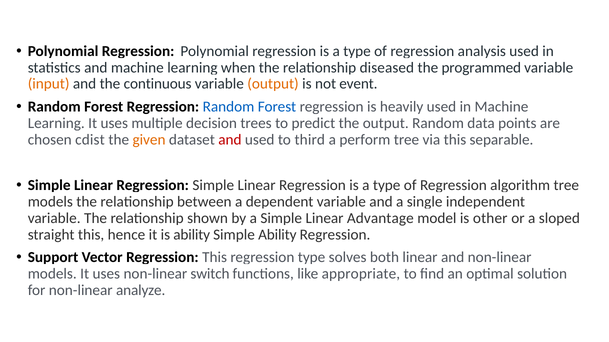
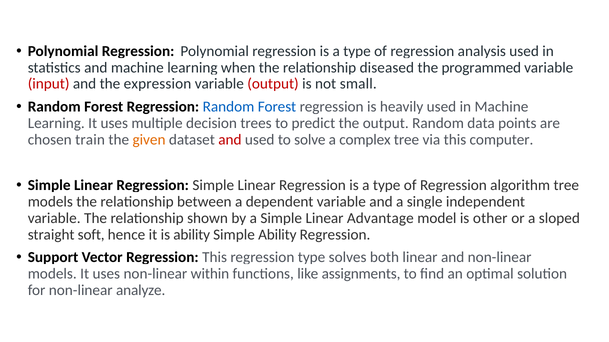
input colour: orange -> red
continuous: continuous -> expression
output at (273, 84) colour: orange -> red
event: event -> small
cdist: cdist -> train
third: third -> solve
perform: perform -> complex
separable: separable -> computer
straight this: this -> soft
switch: switch -> within
appropriate: appropriate -> assignments
